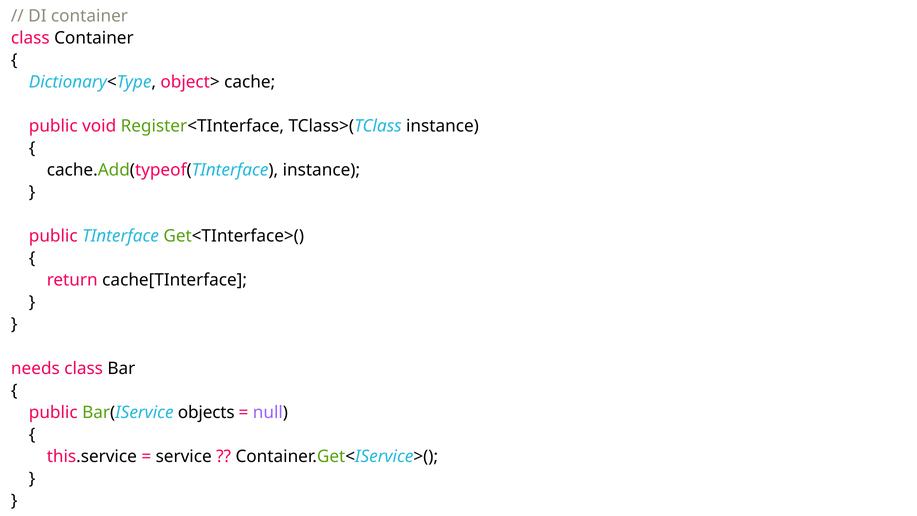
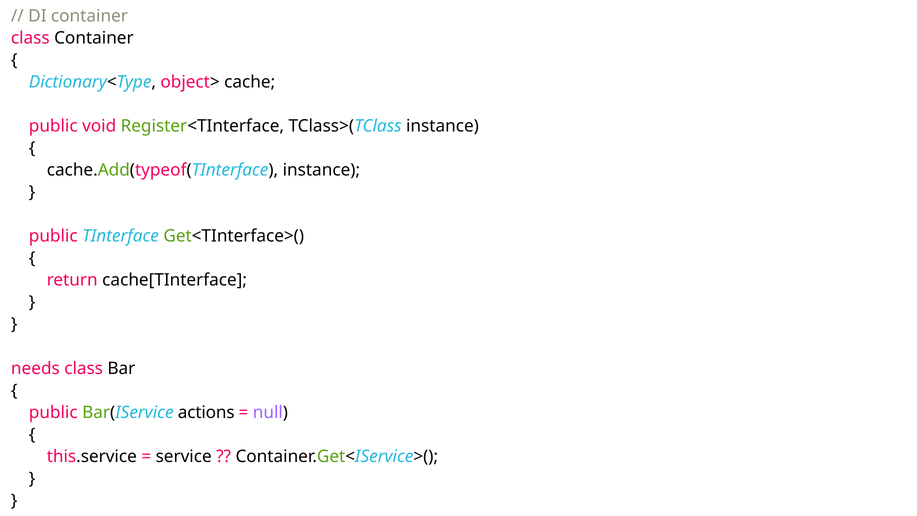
objects: objects -> actions
